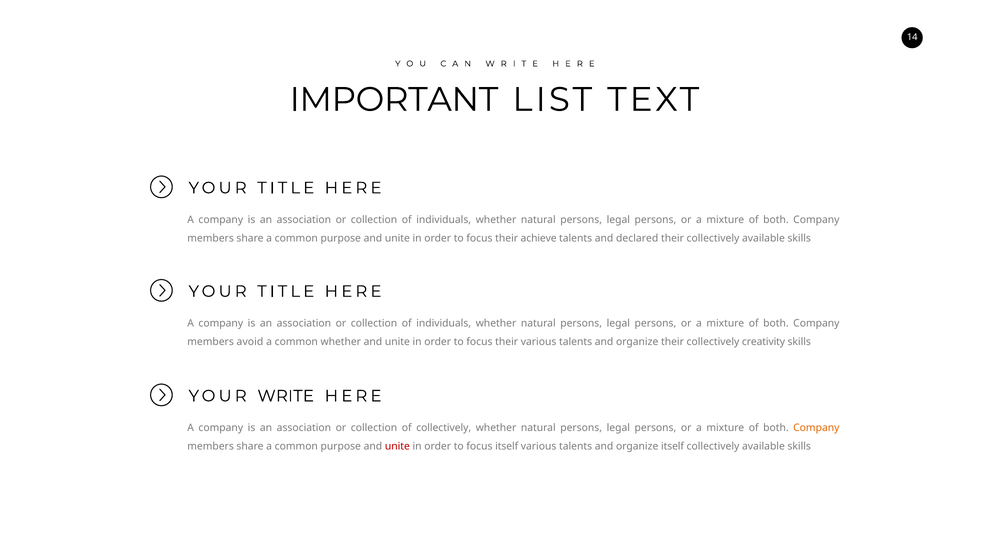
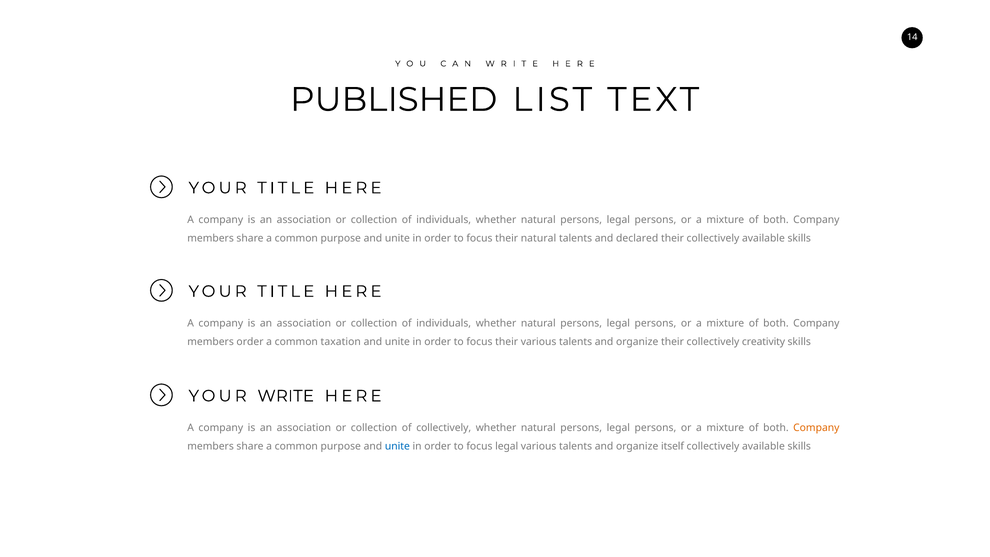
IMPORTANT: IMPORTANT -> PUBLISHED
their achieve: achieve -> natural
members avoid: avoid -> order
common whether: whether -> taxation
unite at (397, 446) colour: red -> blue
focus itself: itself -> legal
